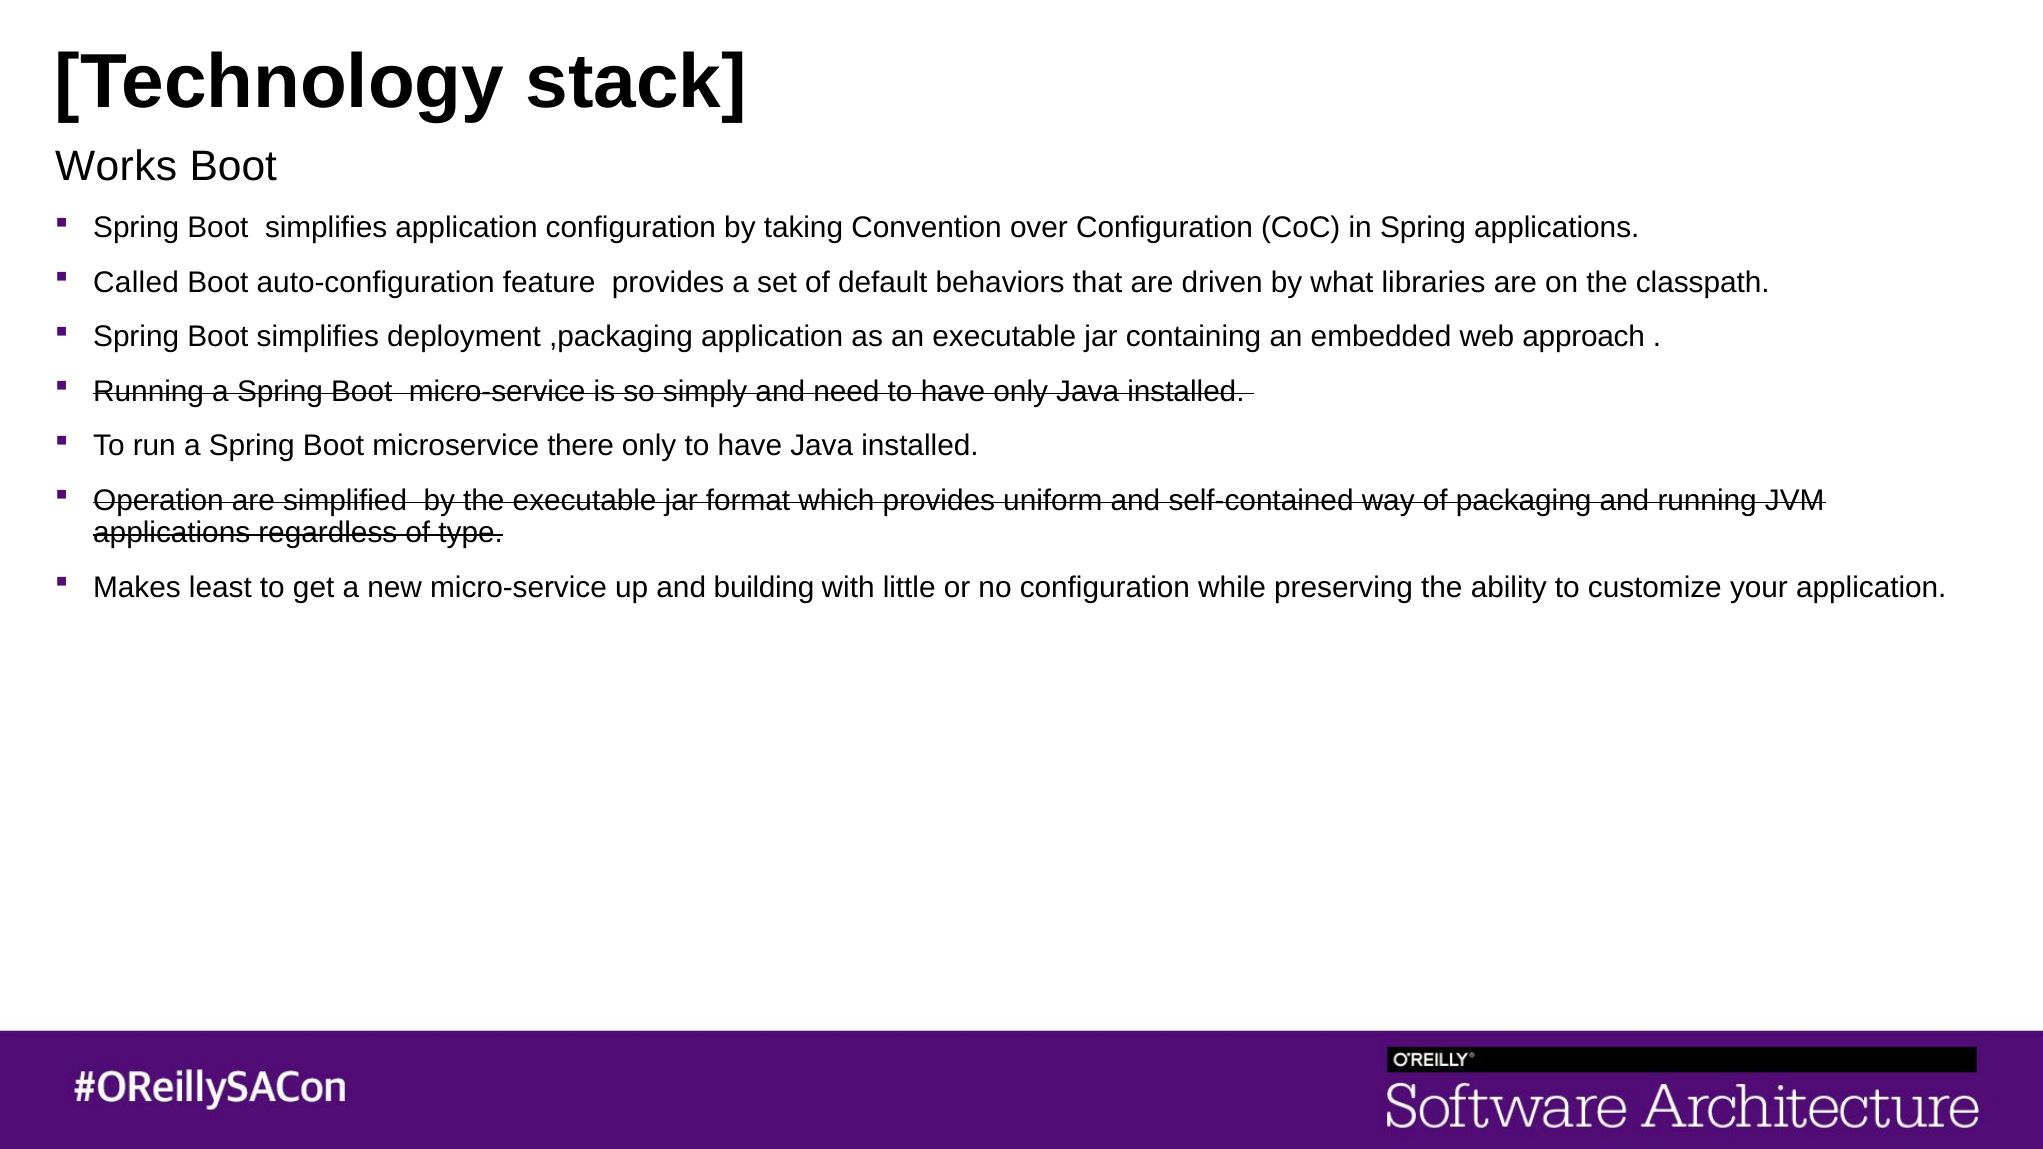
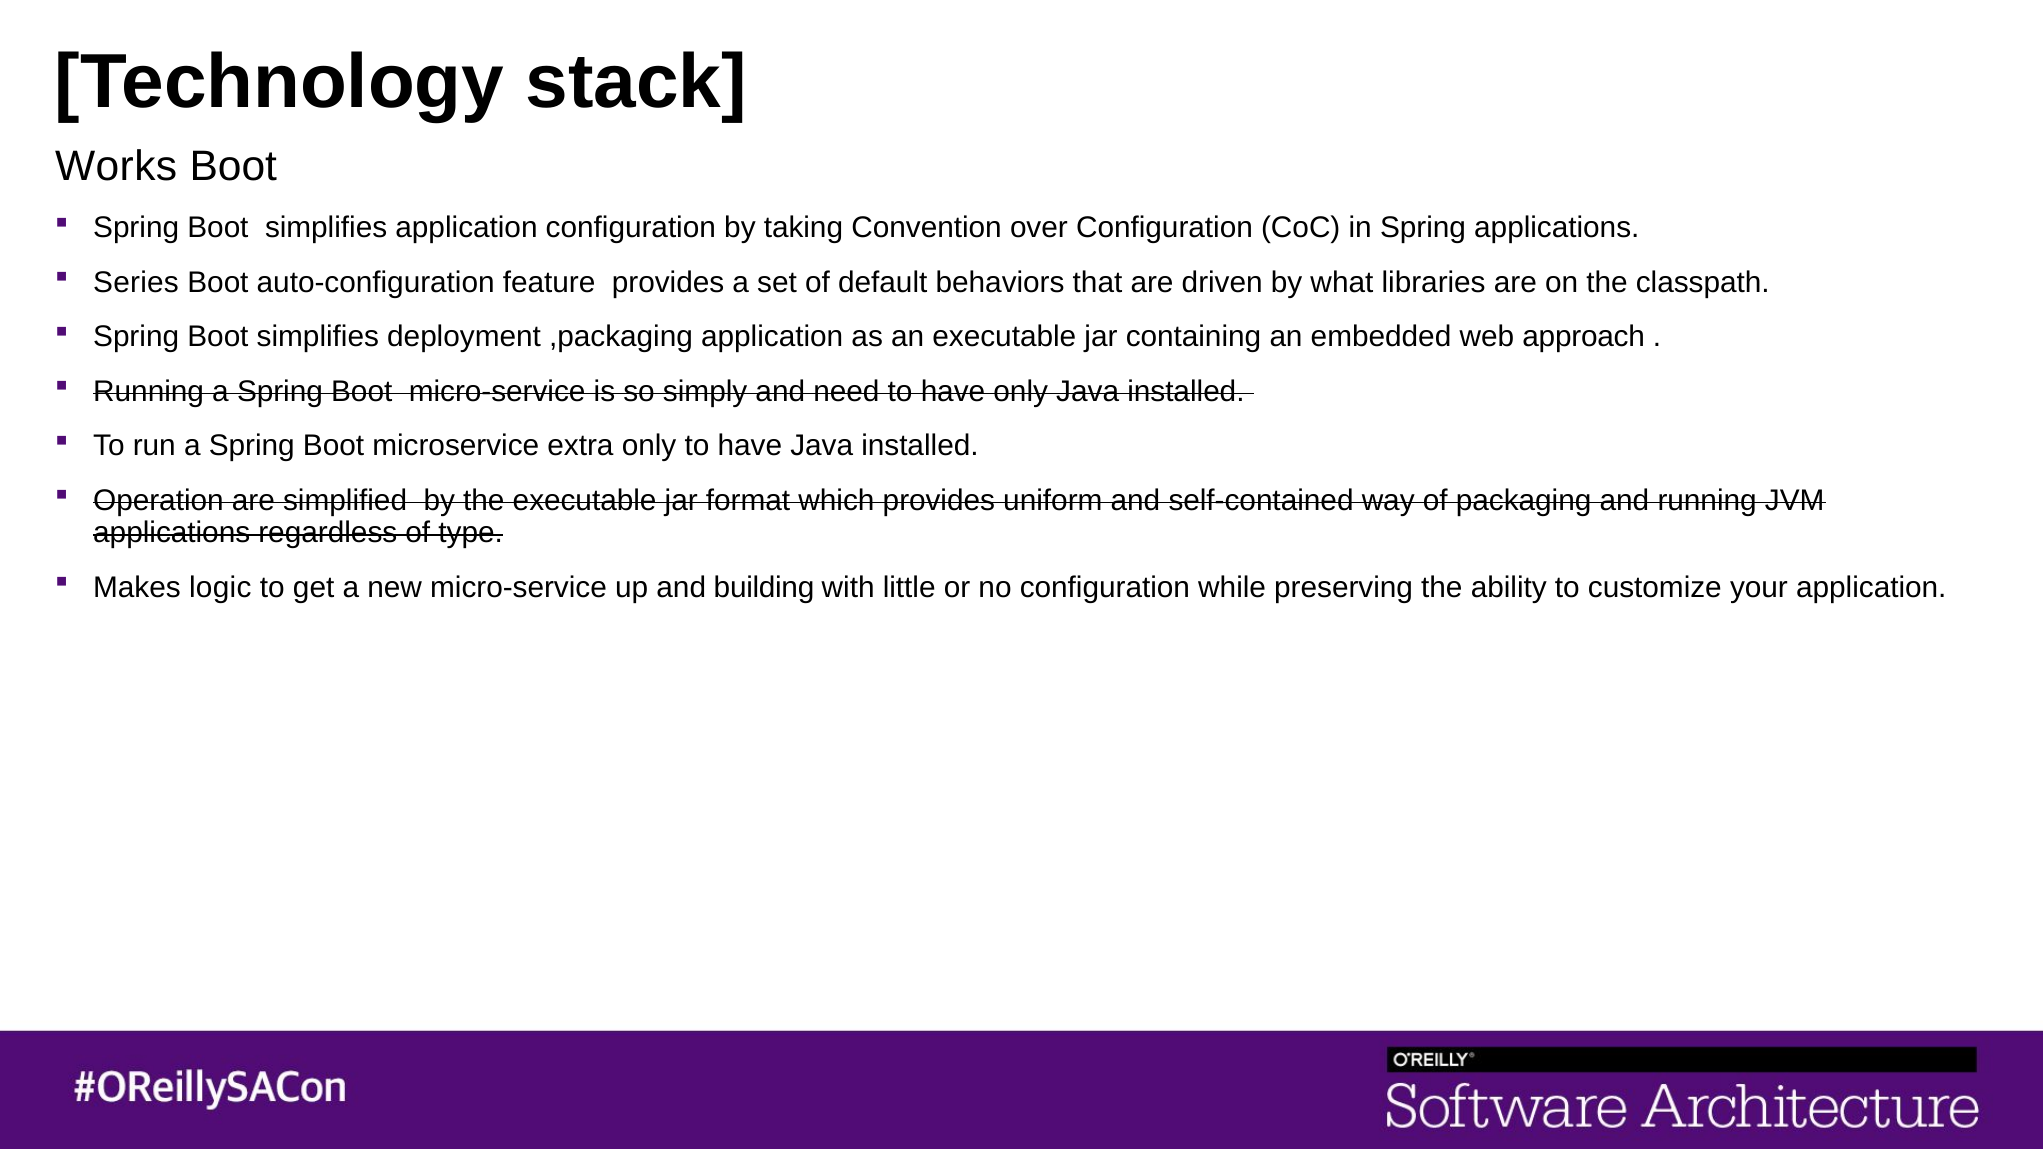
Called: Called -> Series
there: there -> extra
least: least -> logic
